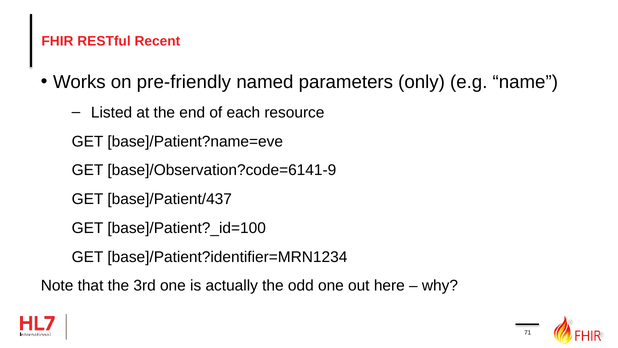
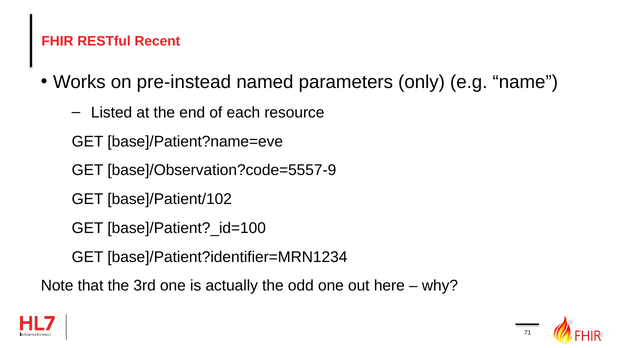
pre-friendly: pre-friendly -> pre-instead
base]/Observation?code=6141-9: base]/Observation?code=6141-9 -> base]/Observation?code=5557-9
base]/Patient/437: base]/Patient/437 -> base]/Patient/102
